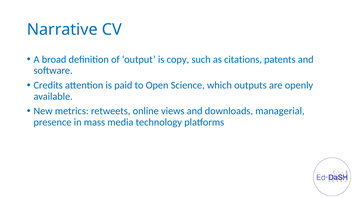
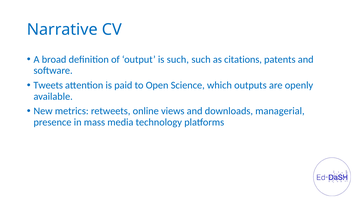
is copy: copy -> such
Credits: Credits -> Tweets
